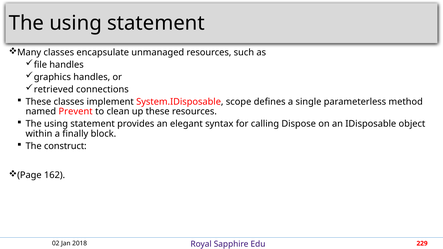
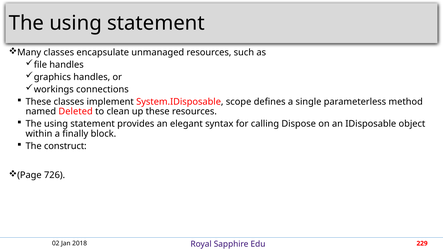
retrieved: retrieved -> workings
Prevent: Prevent -> Deleted
162: 162 -> 726
